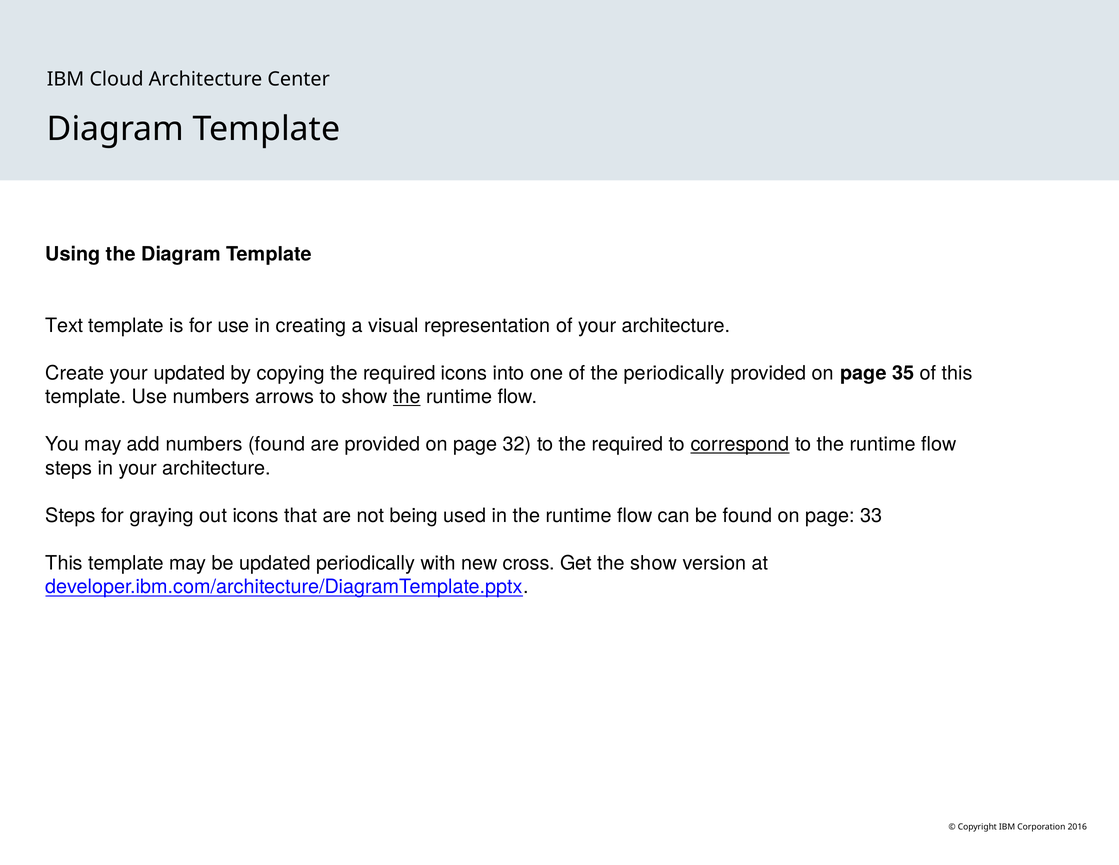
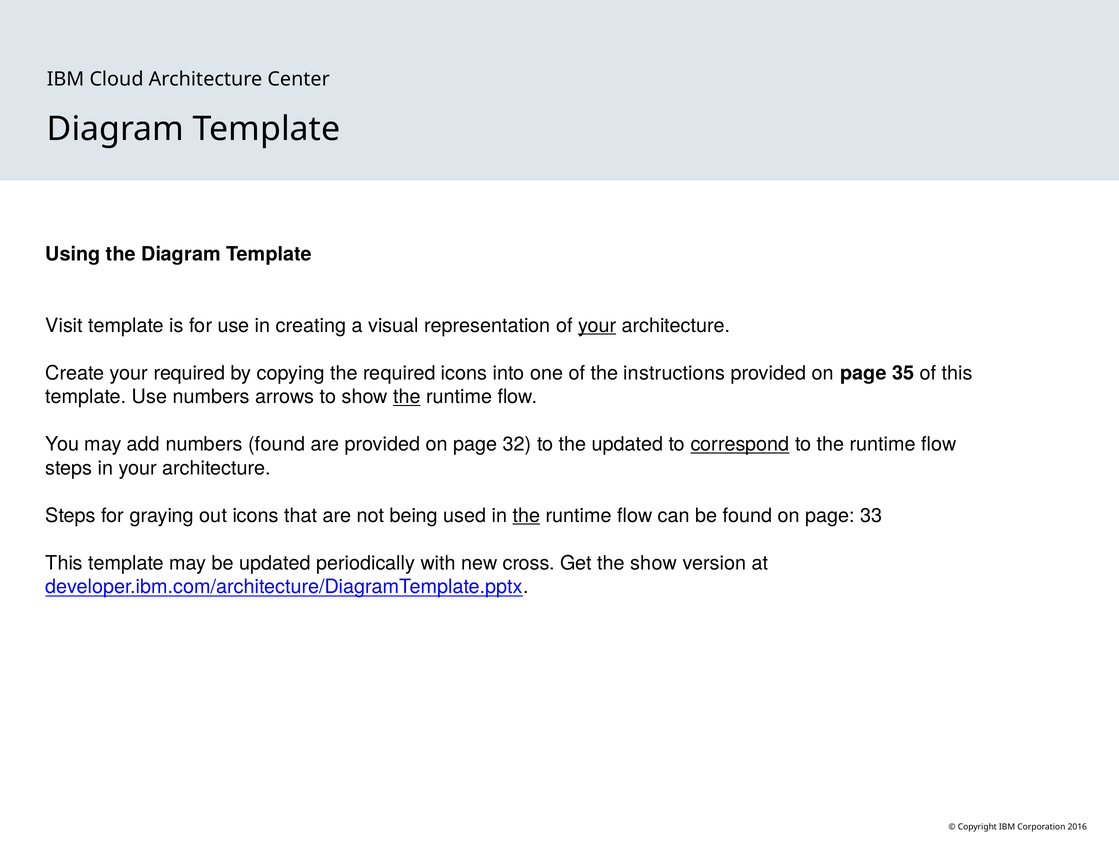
Text: Text -> Visit
your at (597, 325) underline: none -> present
your updated: updated -> required
the periodically: periodically -> instructions
to the required: required -> updated
the at (526, 515) underline: none -> present
